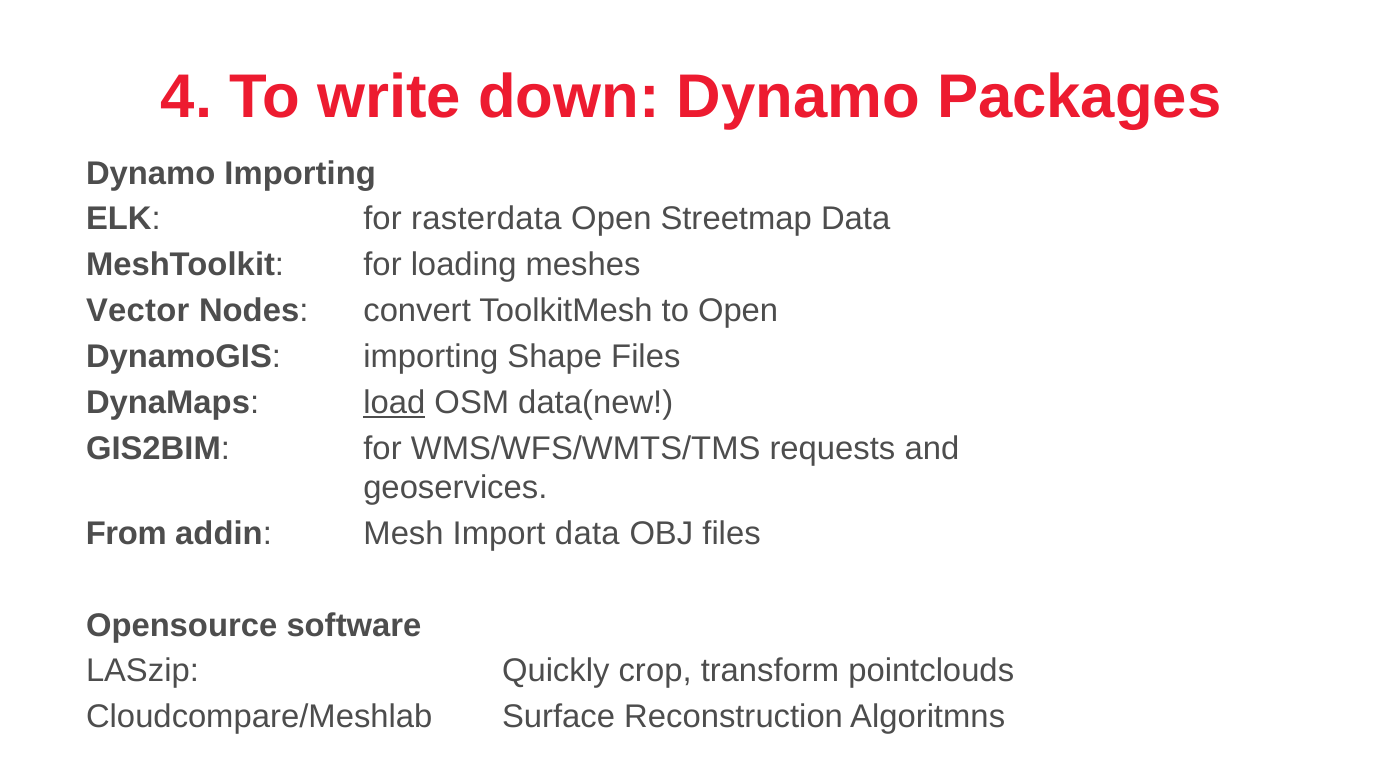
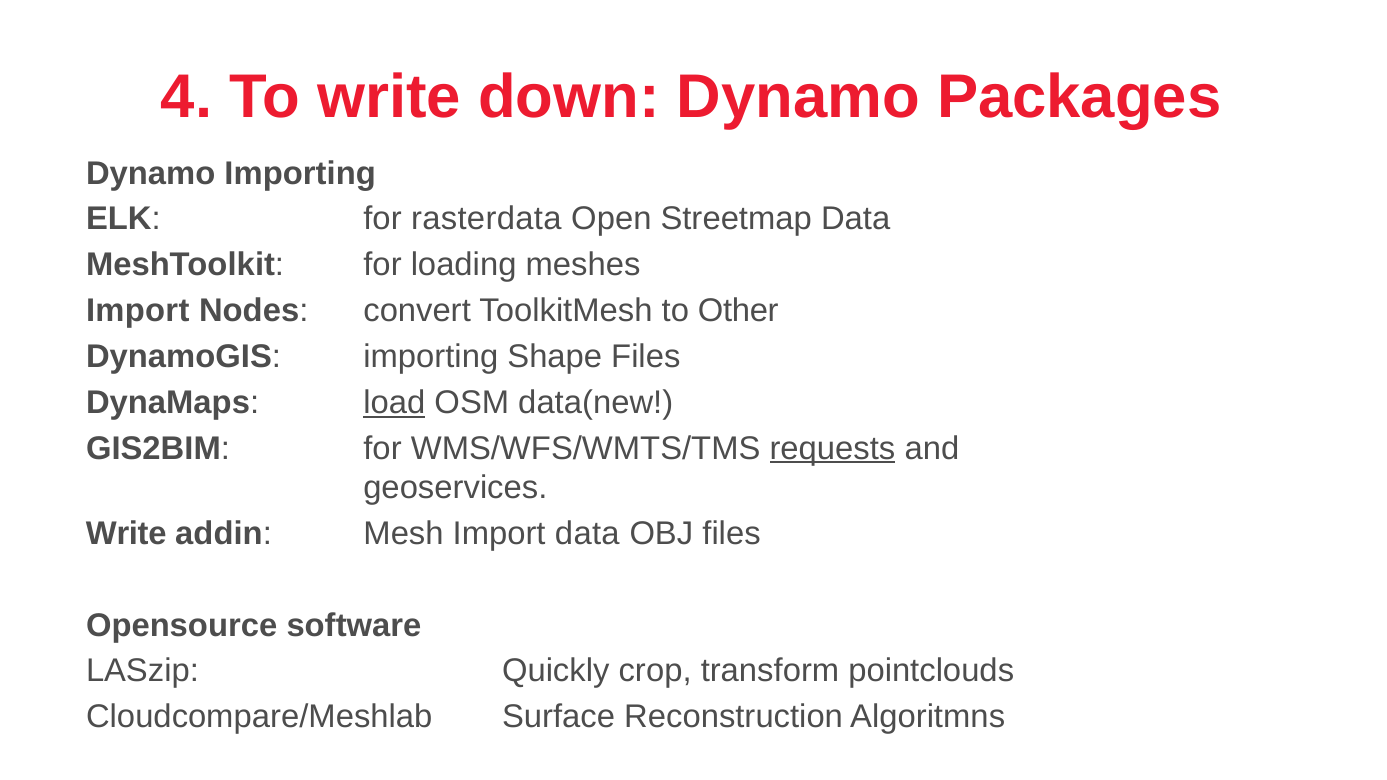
Vector at (138, 311): Vector -> Import
to Open: Open -> Other
requests underline: none -> present
From at (126, 534): From -> Write
